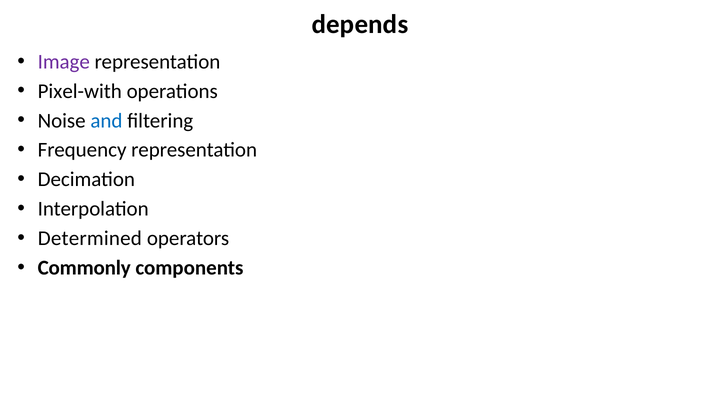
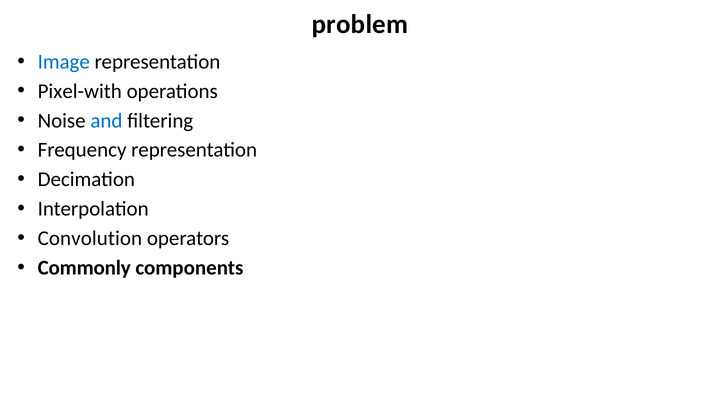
depends: depends -> problem
Image colour: purple -> blue
Determined: Determined -> Convolution
